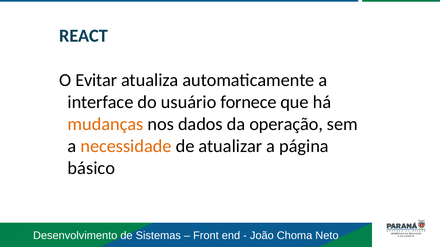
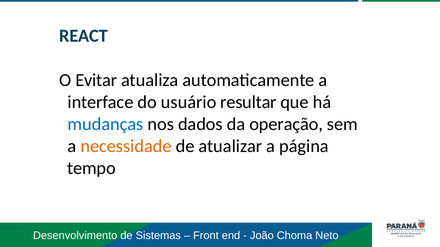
fornece: fornece -> resultar
mudanças colour: orange -> blue
básico: básico -> tempo
